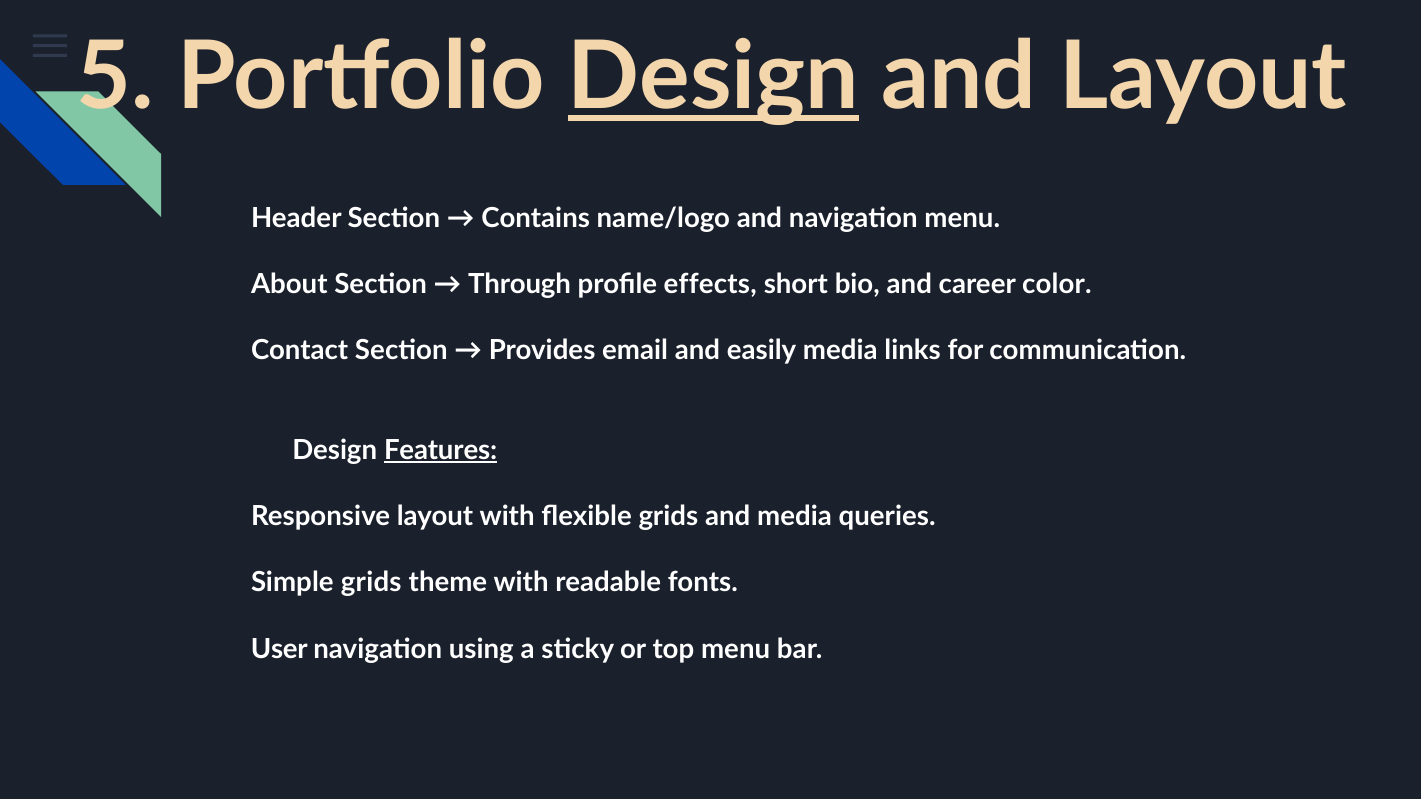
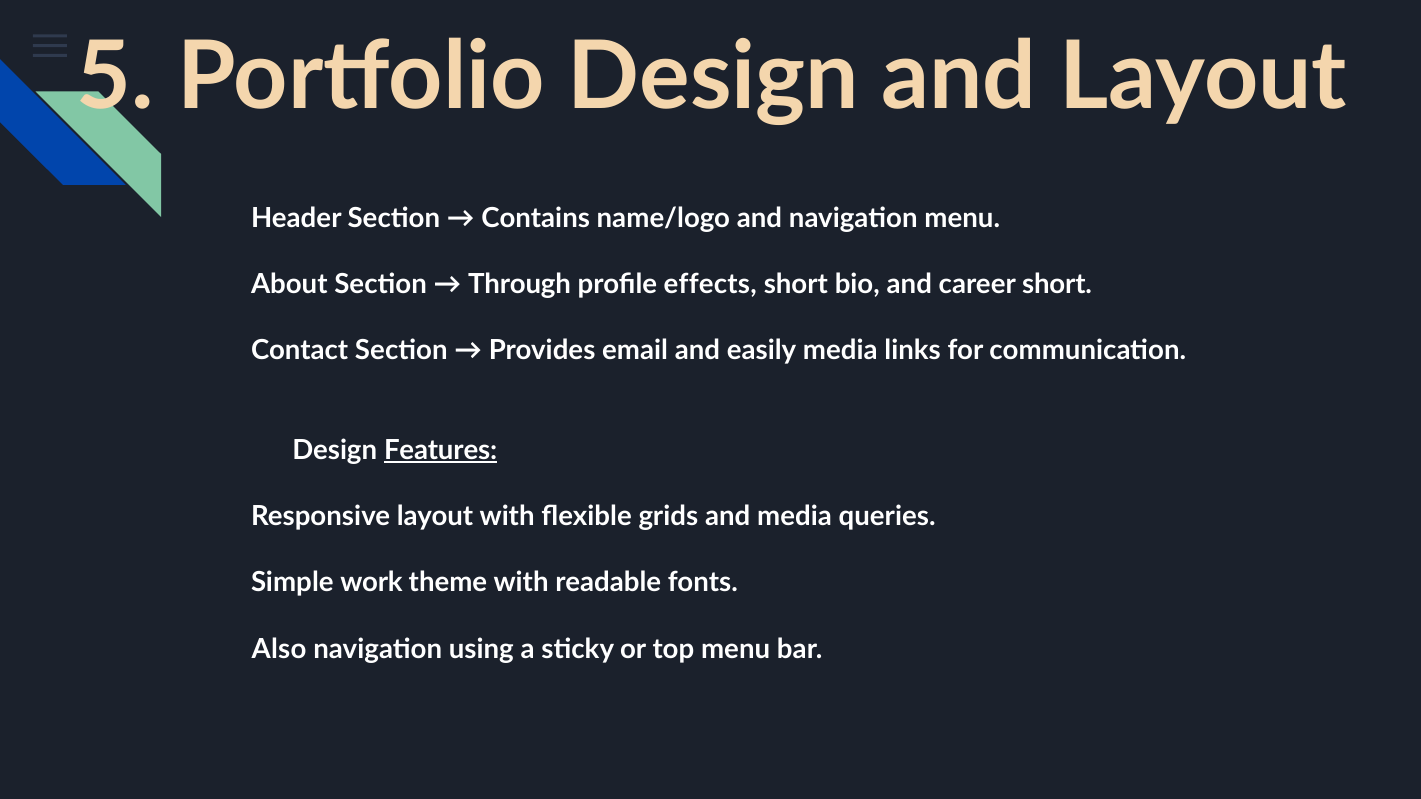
Design underline: present -> none
career color: color -> short
Simple grids: grids -> work
User: User -> Also
